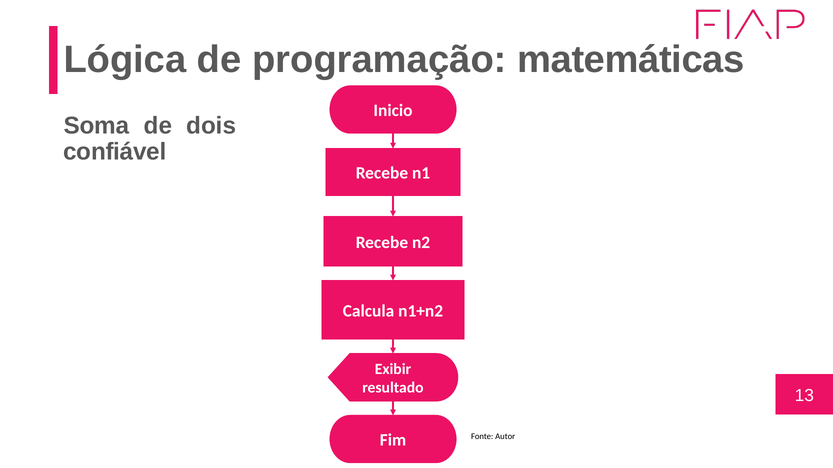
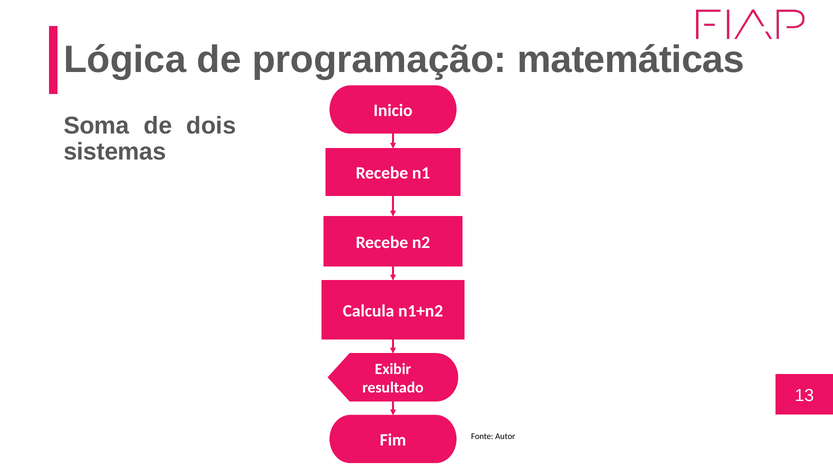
confiável: confiável -> sistemas
